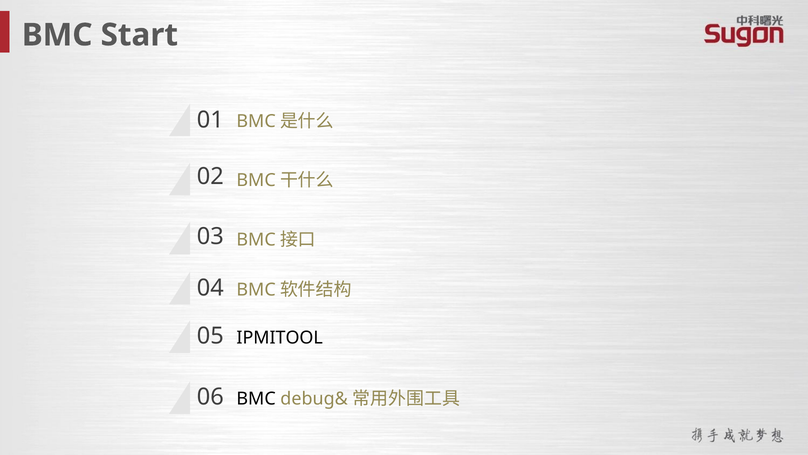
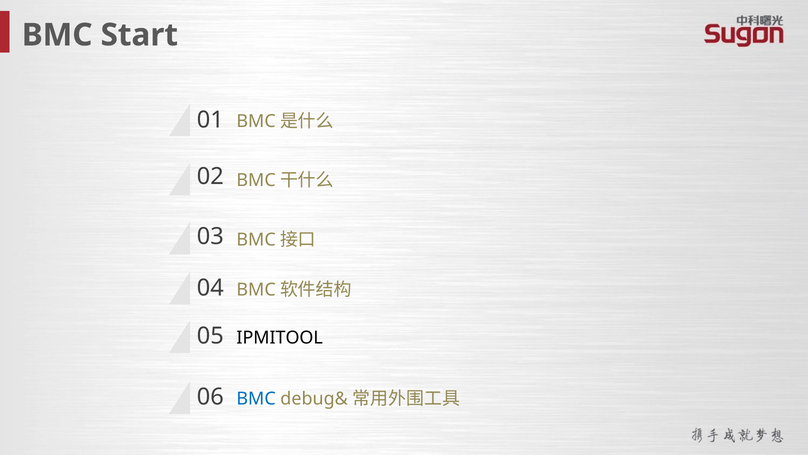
BMC at (256, 398) colour: black -> blue
